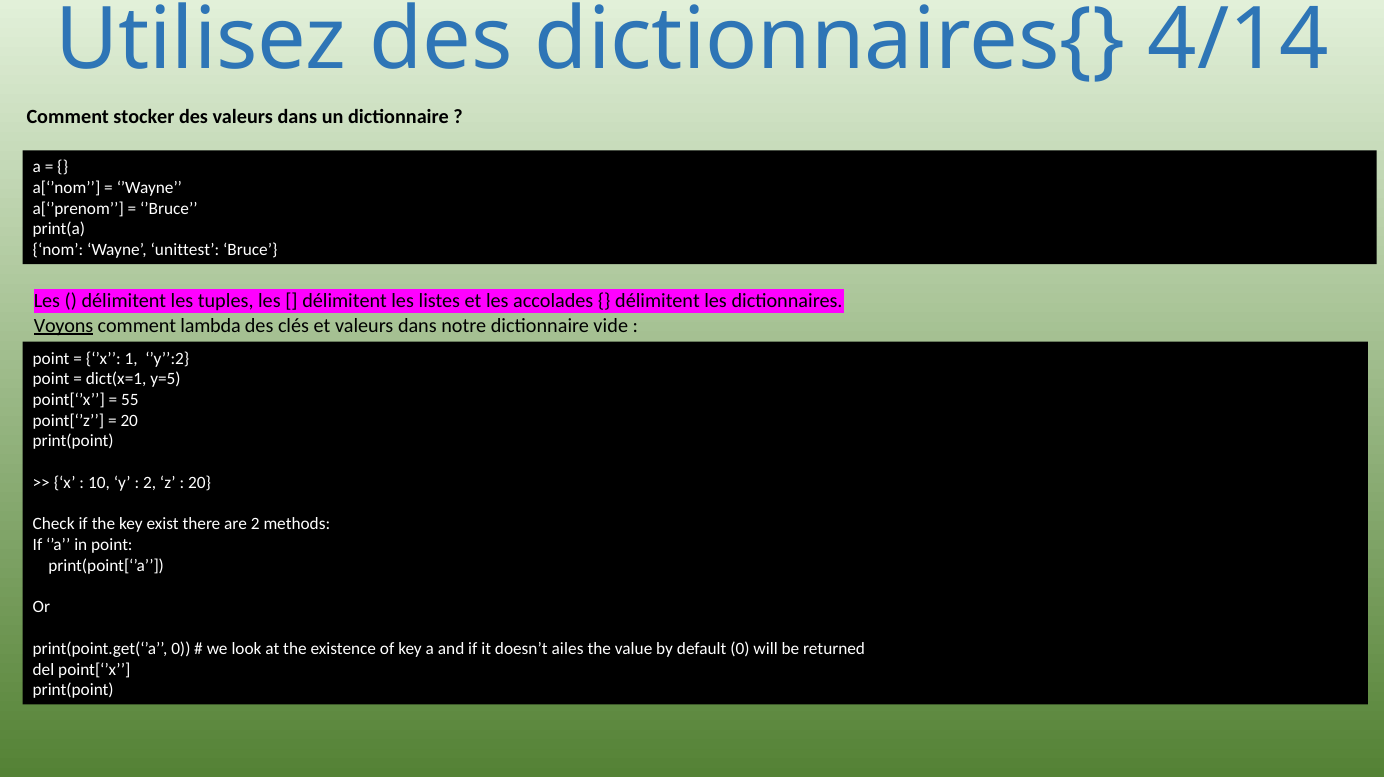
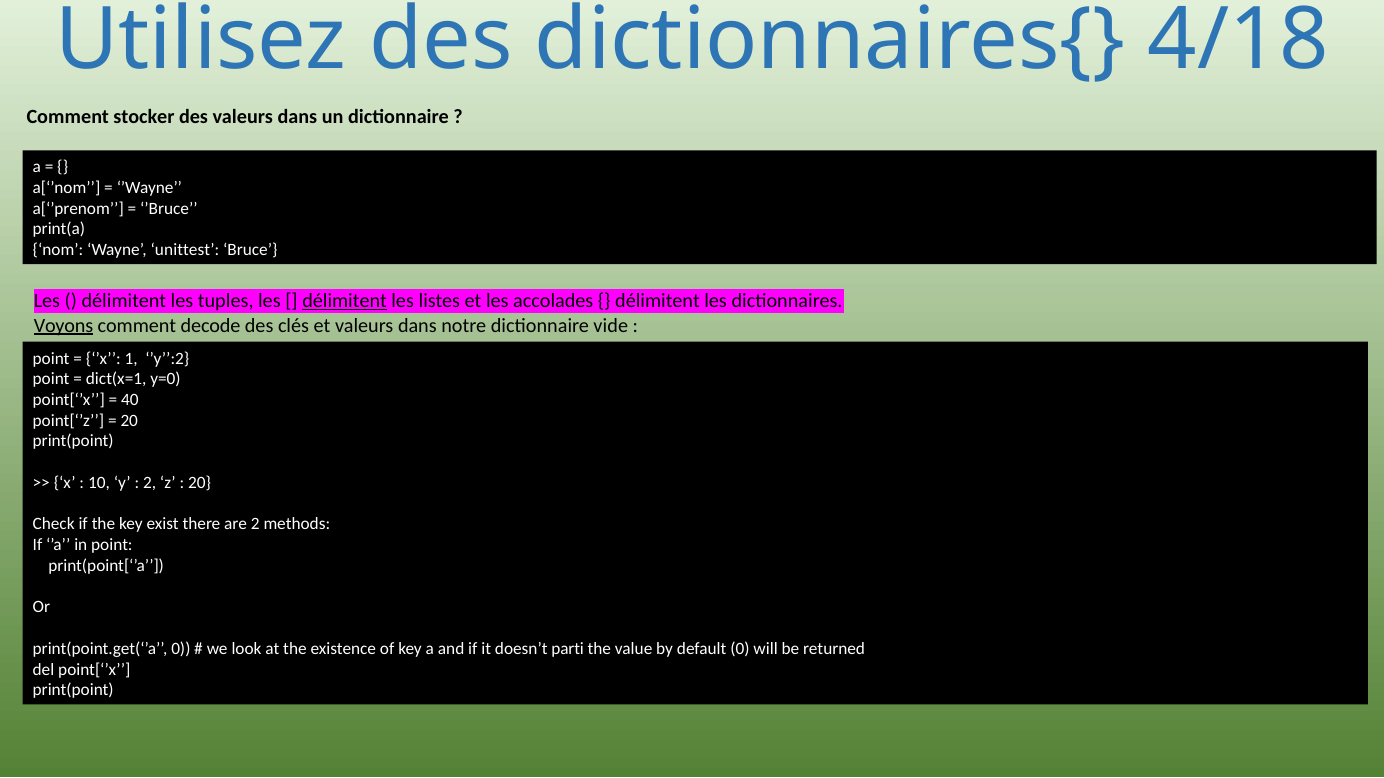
4/14: 4/14 -> 4/18
délimitent at (345, 301) underline: none -> present
lambda: lambda -> decode
y=5: y=5 -> y=0
55: 55 -> 40
ailes: ailes -> parti
